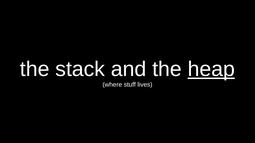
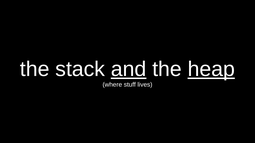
and underline: none -> present
